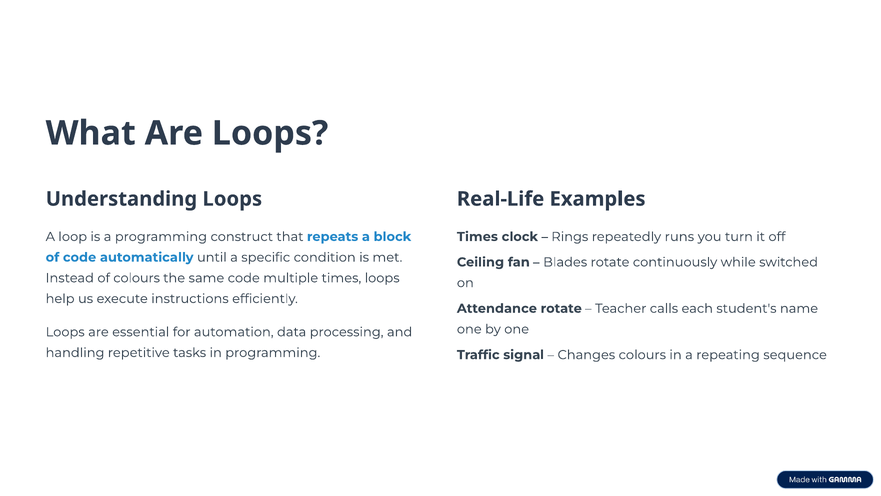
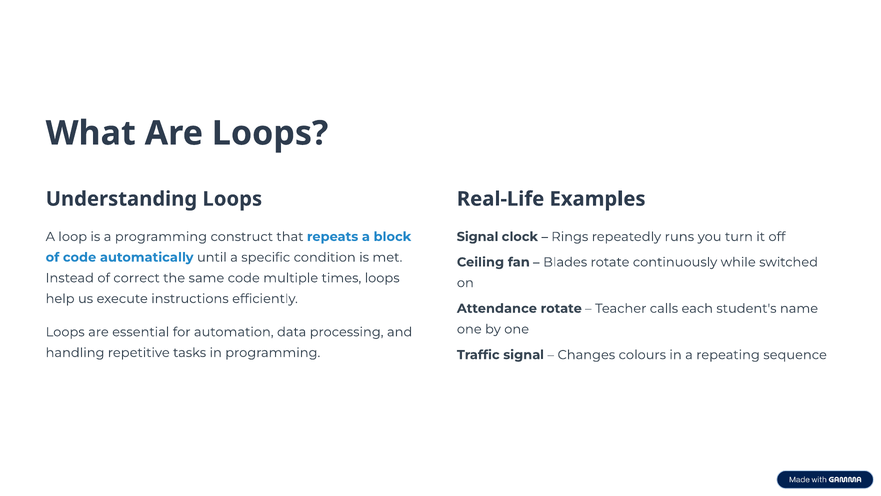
Times at (477, 237): Times -> Signal
of colours: colours -> correct
